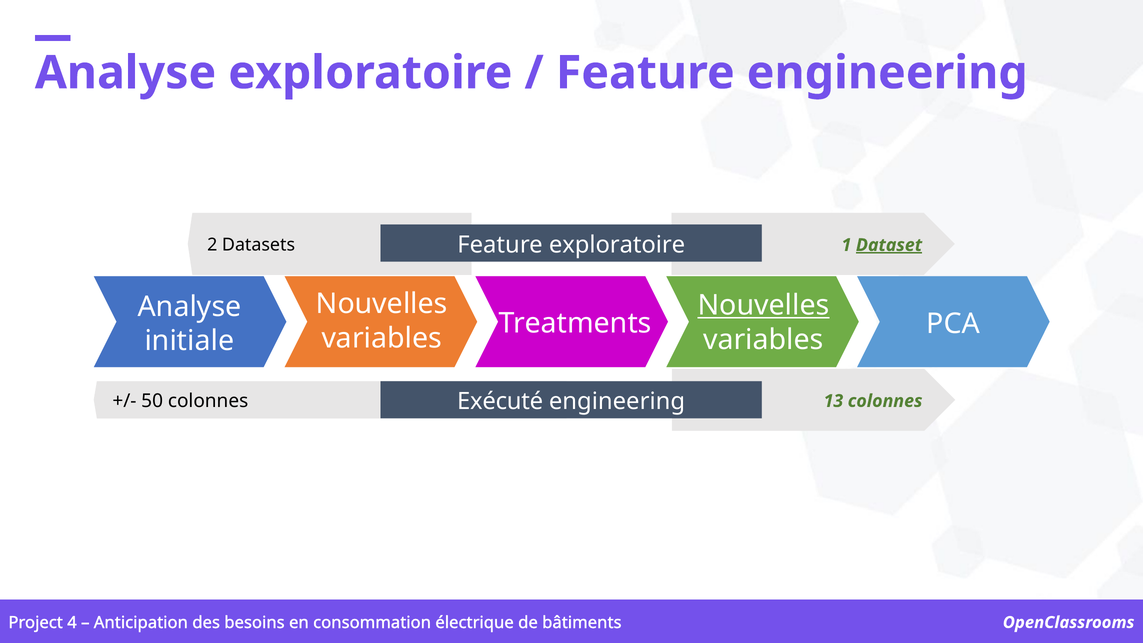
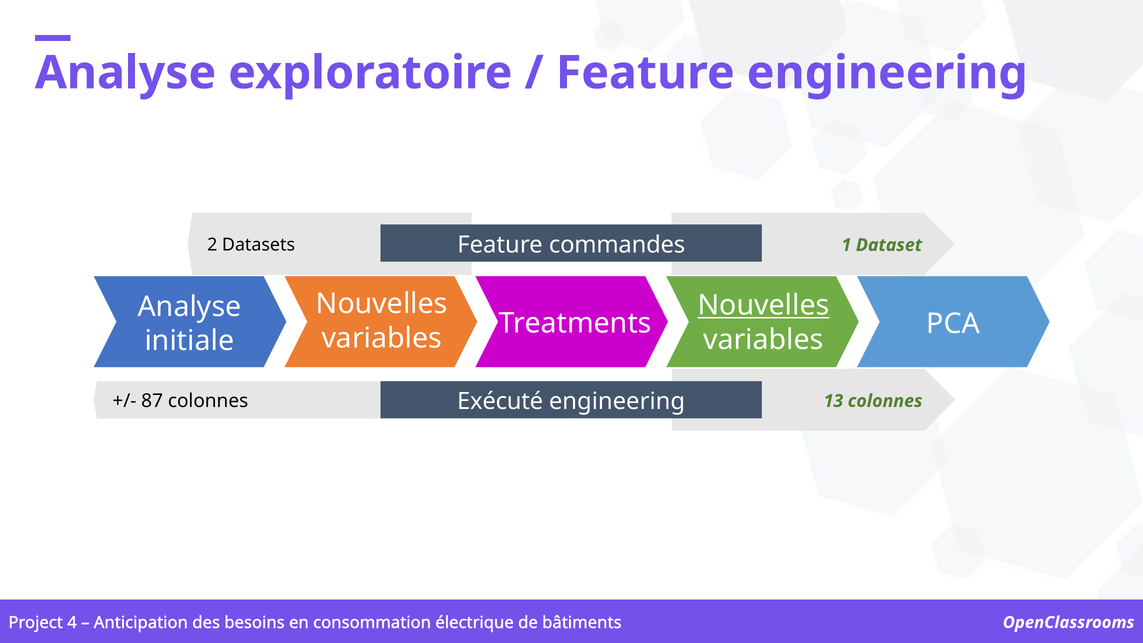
Feature exploratoire: exploratoire -> commandes
Dataset underline: present -> none
50: 50 -> 87
